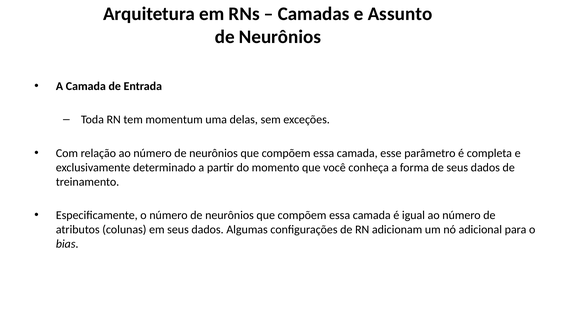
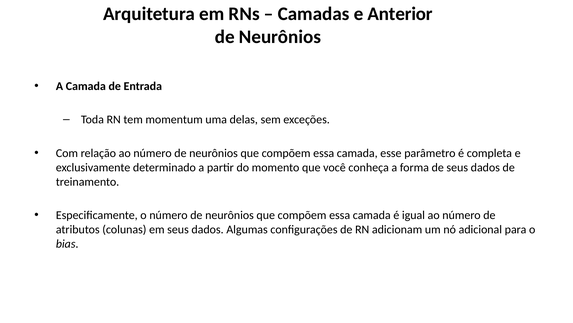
Assunto: Assunto -> Anterior
